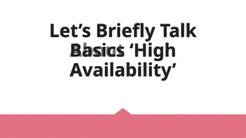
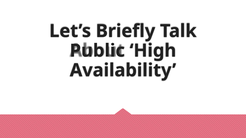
Basics: Basics -> Public
